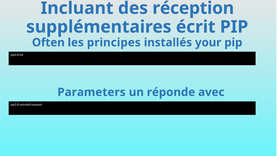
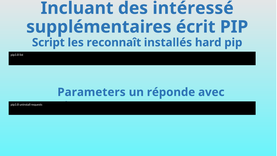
réception: réception -> intéressé
Often: Often -> Script
principes: principes -> reconnaît
your: your -> hard
